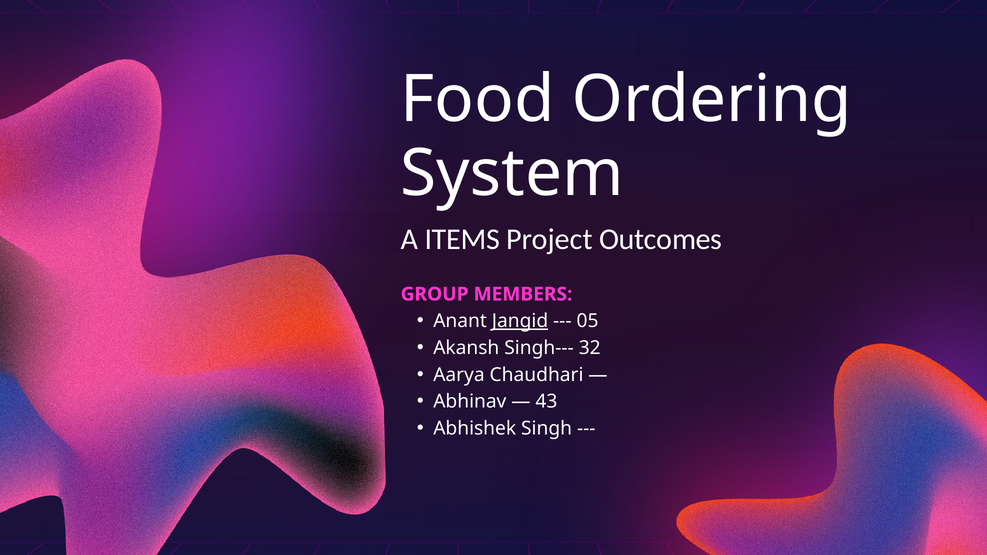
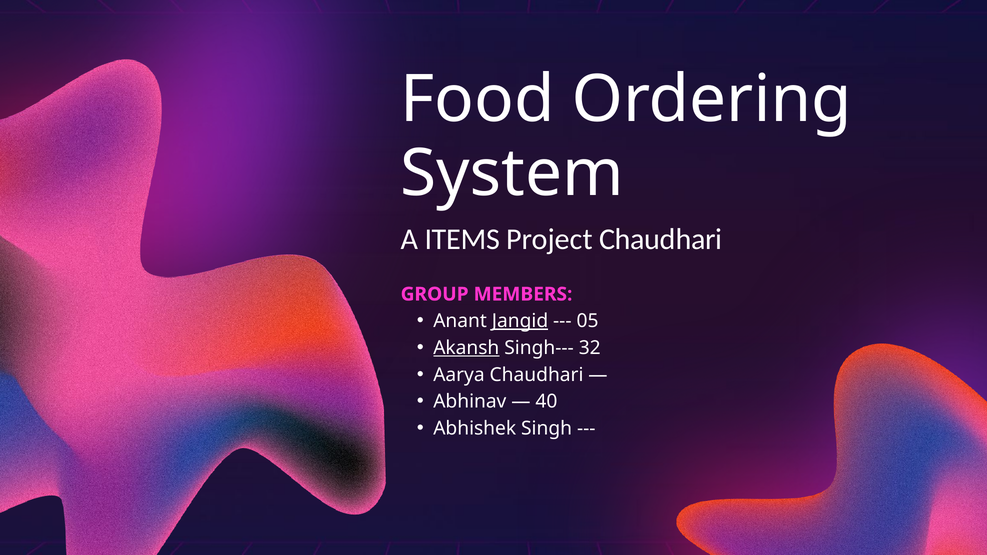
Project Outcomes: Outcomes -> Chaudhari
Akansh underline: none -> present
43: 43 -> 40
